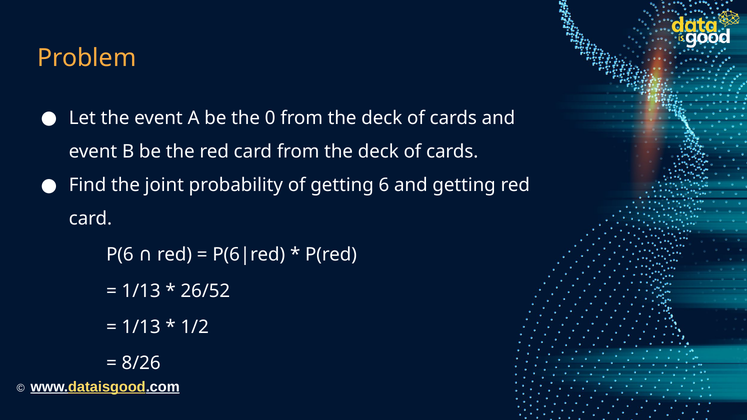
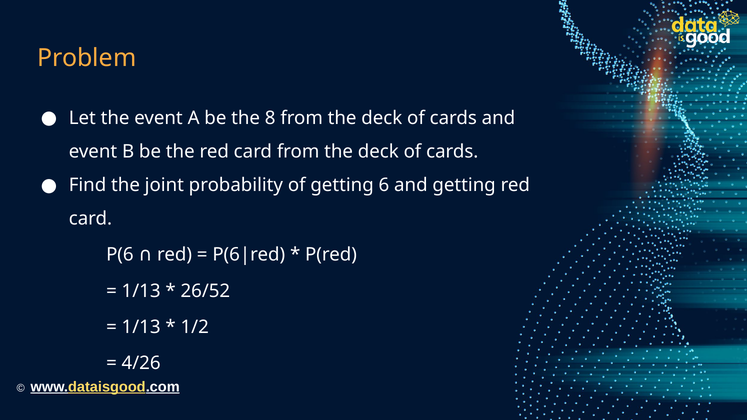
0: 0 -> 8
8/26: 8/26 -> 4/26
